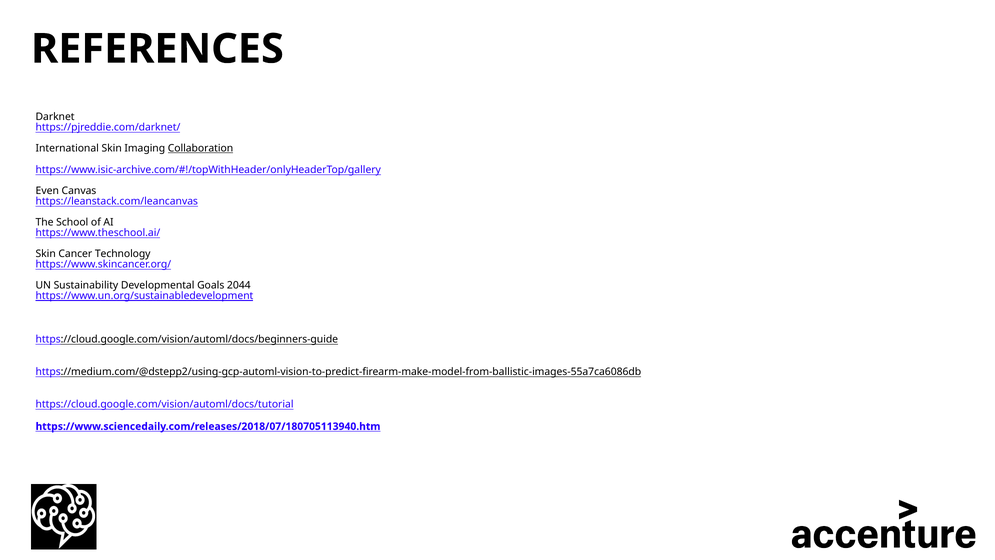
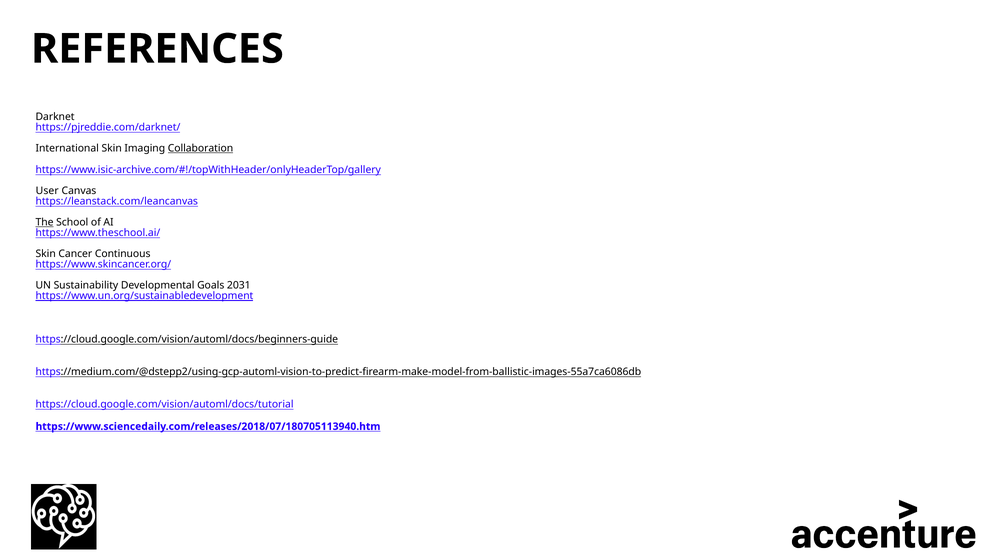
Even: Even -> User
The underline: none -> present
Technology: Technology -> Continuous
2044: 2044 -> 2031
